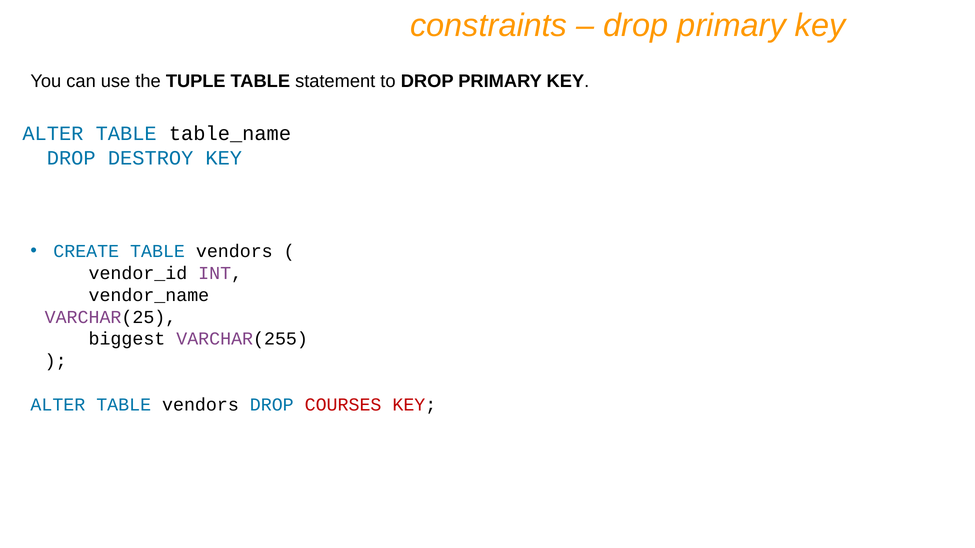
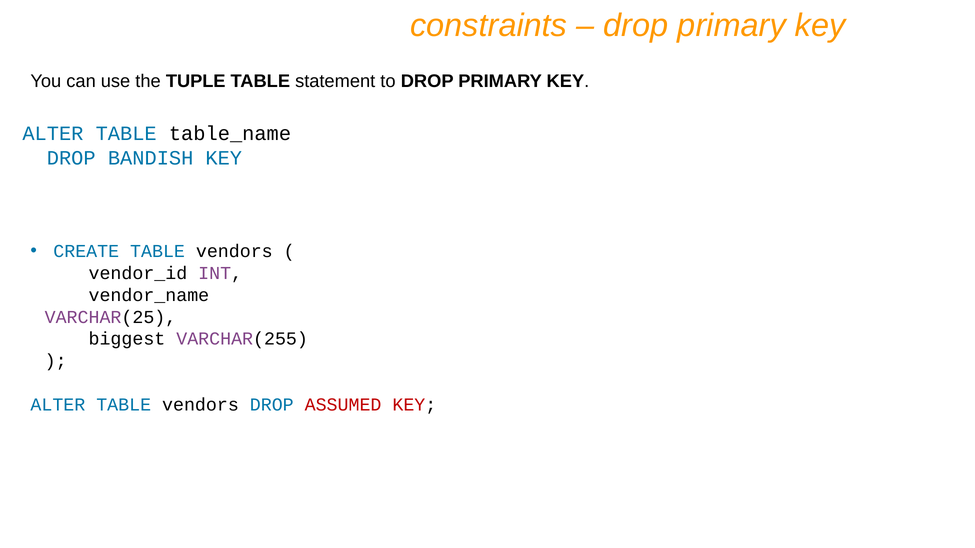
DESTROY: DESTROY -> BANDISH
COURSES: COURSES -> ASSUMED
